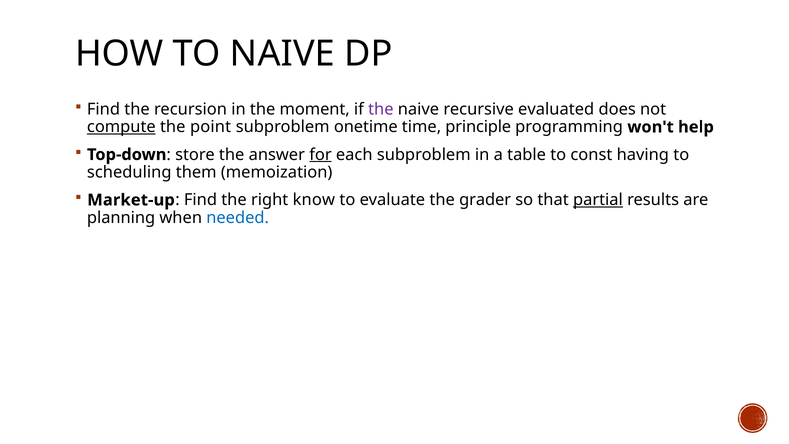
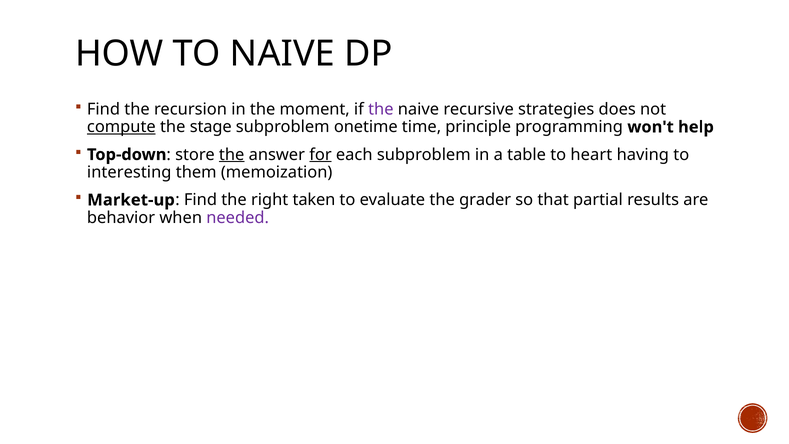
evaluated: evaluated -> strategies
point: point -> stage
the at (232, 155) underline: none -> present
const: const -> heart
scheduling: scheduling -> interesting
know: know -> taken
partial underline: present -> none
planning: planning -> behavior
needed colour: blue -> purple
